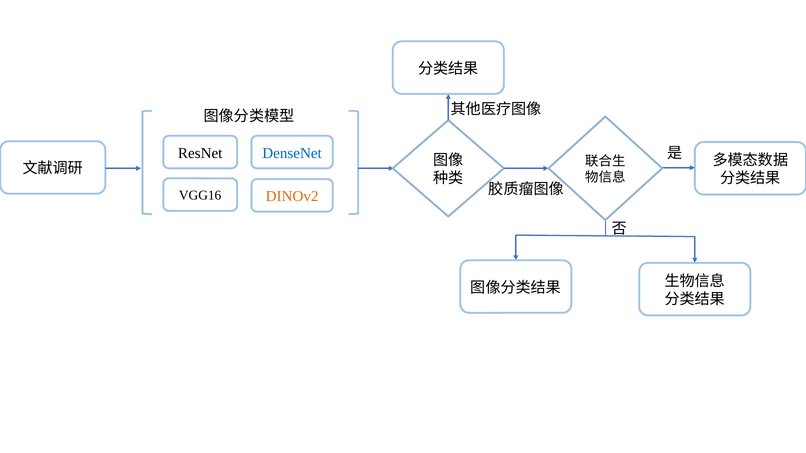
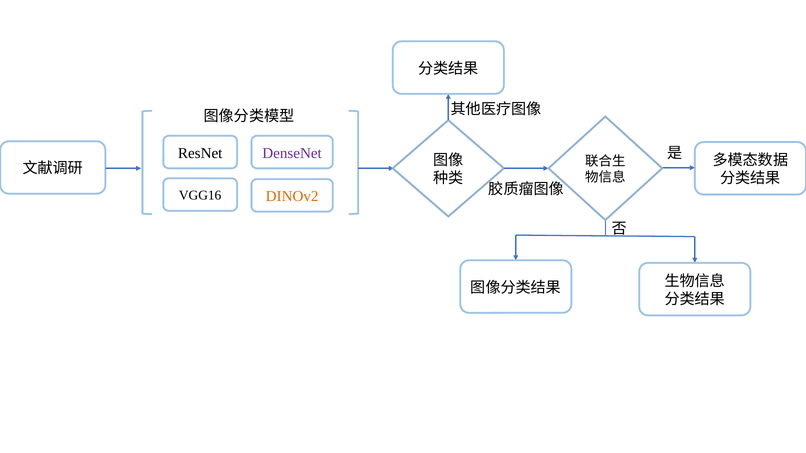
DenseNet colour: blue -> purple
